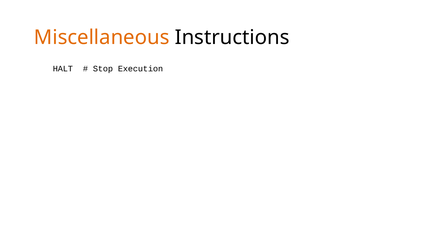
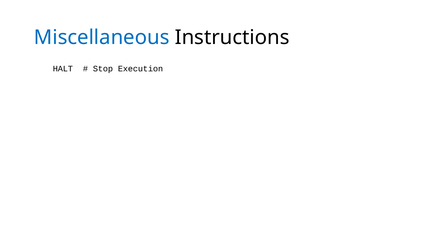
Miscellaneous colour: orange -> blue
